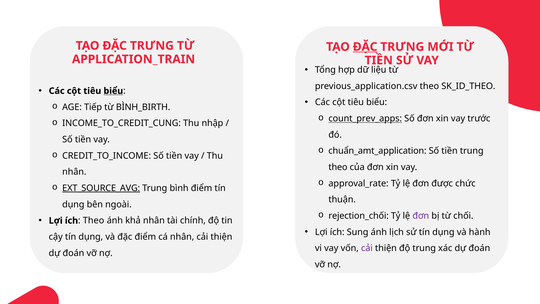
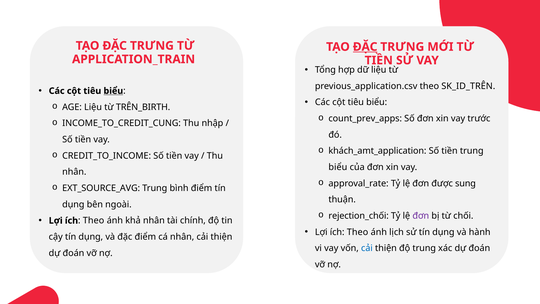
SK_ID_THEO: SK_ID_THEO -> SK_ID_TRÊN
AGE Tiếp: Tiếp -> Liệu
BÌNH_BIRTH: BÌNH_BIRTH -> TRÊN_BIRTH
count_prev_apps underline: present -> none
chuẩn_amt_application: chuẩn_amt_application -> khách_amt_application
theo at (338, 167): theo -> biểu
chức: chức -> sung
EXT_SOURCE_AVG underline: present -> none
ích Sung: Sung -> Theo
cải at (367, 248) colour: purple -> blue
